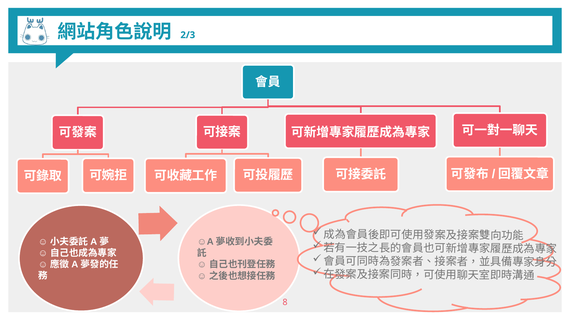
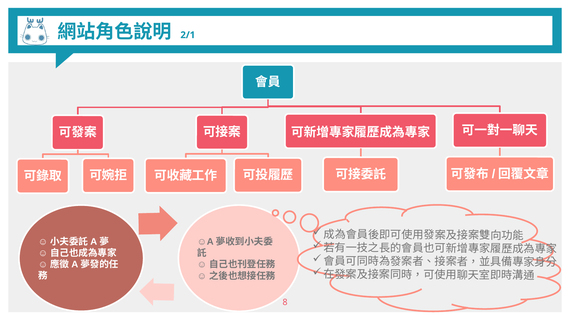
2/3: 2/3 -> 2/1
